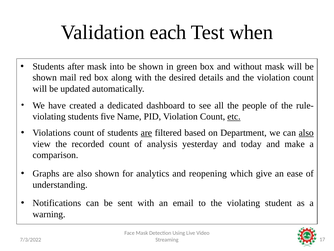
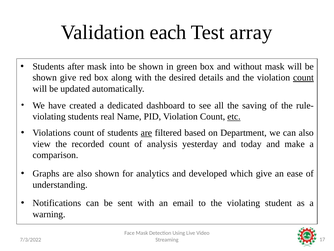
when: when -> array
shown mail: mail -> give
count at (303, 77) underline: none -> present
people: people -> saving
five: five -> real
also at (306, 133) underline: present -> none
reopening: reopening -> developed
